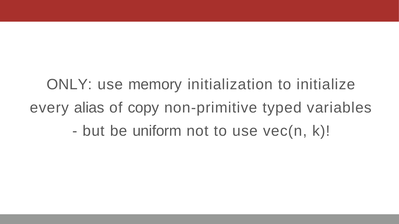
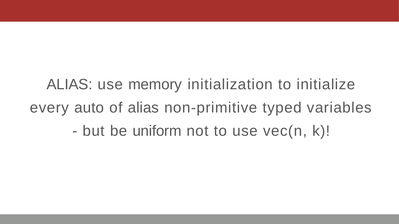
ONLY at (69, 85): ONLY -> ALIAS
alias: alias -> auto
of copy: copy -> alias
